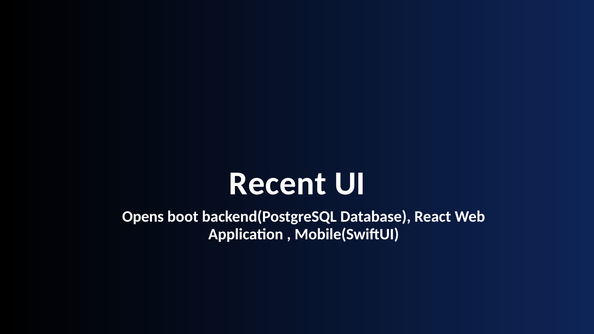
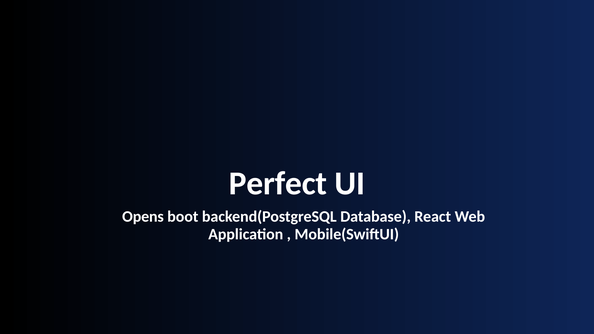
Recent: Recent -> Perfect
